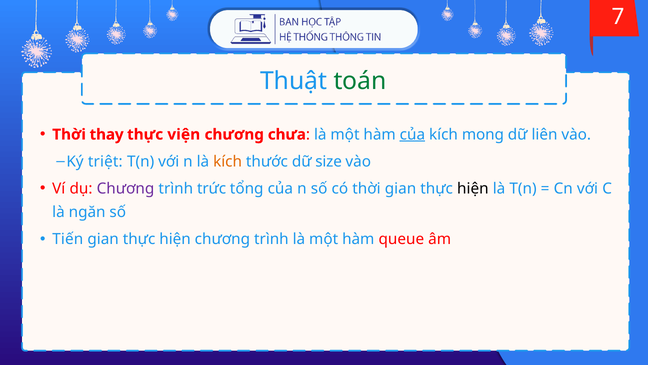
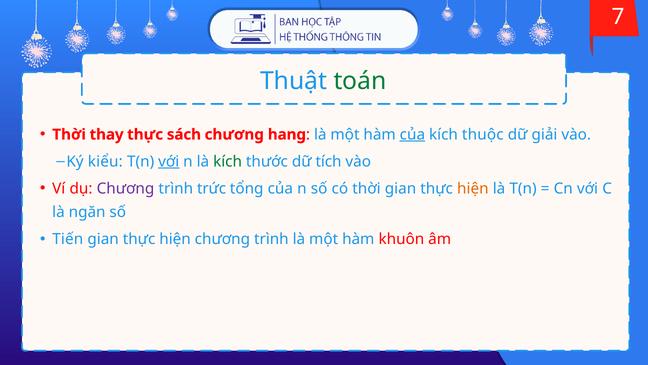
viện: viện -> sách
chưa: chưa -> hang
mong: mong -> thuộc
liên: liên -> giải
triệt: triệt -> kiểu
với at (169, 161) underline: none -> present
kích at (228, 161) colour: orange -> green
size: size -> tích
hiện at (473, 188) colour: black -> orange
queue: queue -> khuôn
